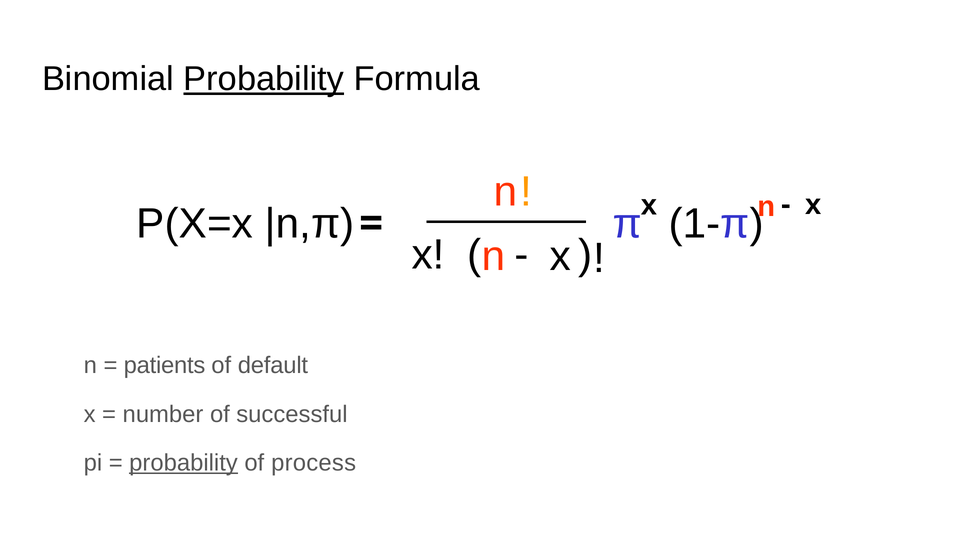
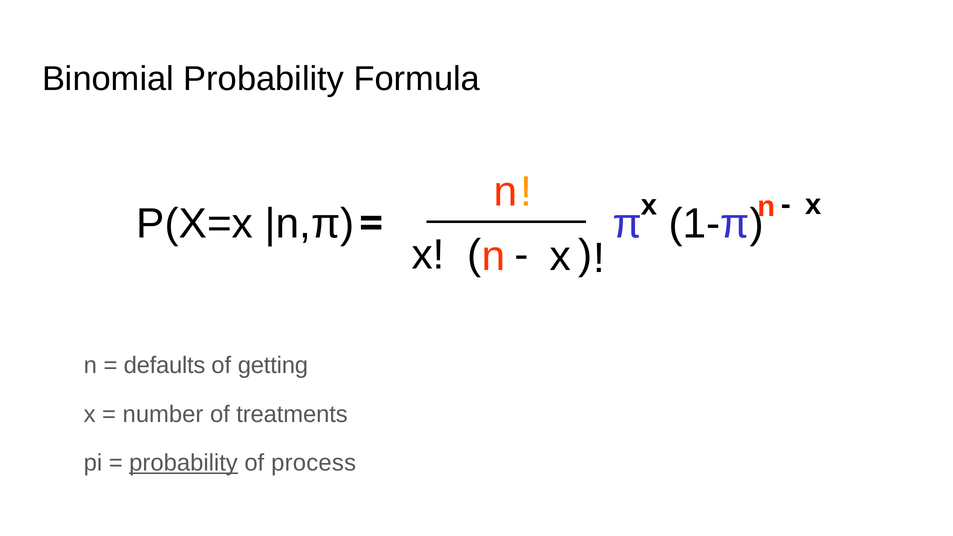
Probability at (264, 79) underline: present -> none
patients: patients -> defaults
default: default -> getting
successful: successful -> treatments
